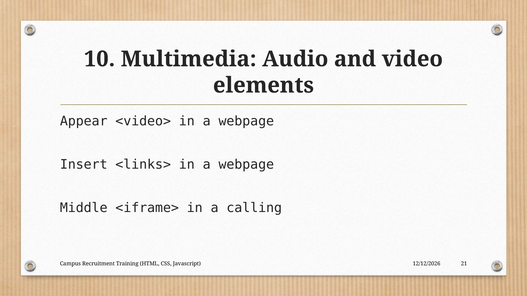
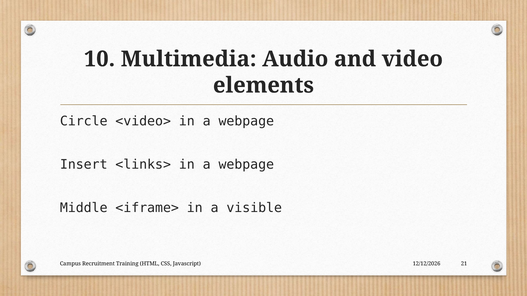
Appear: Appear -> Circle
calling: calling -> visible
